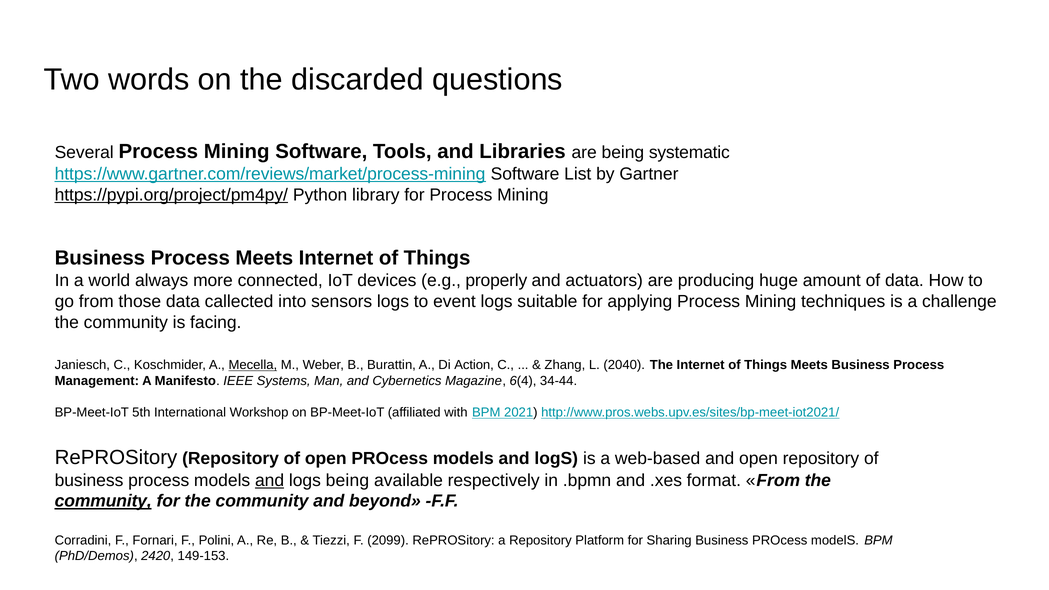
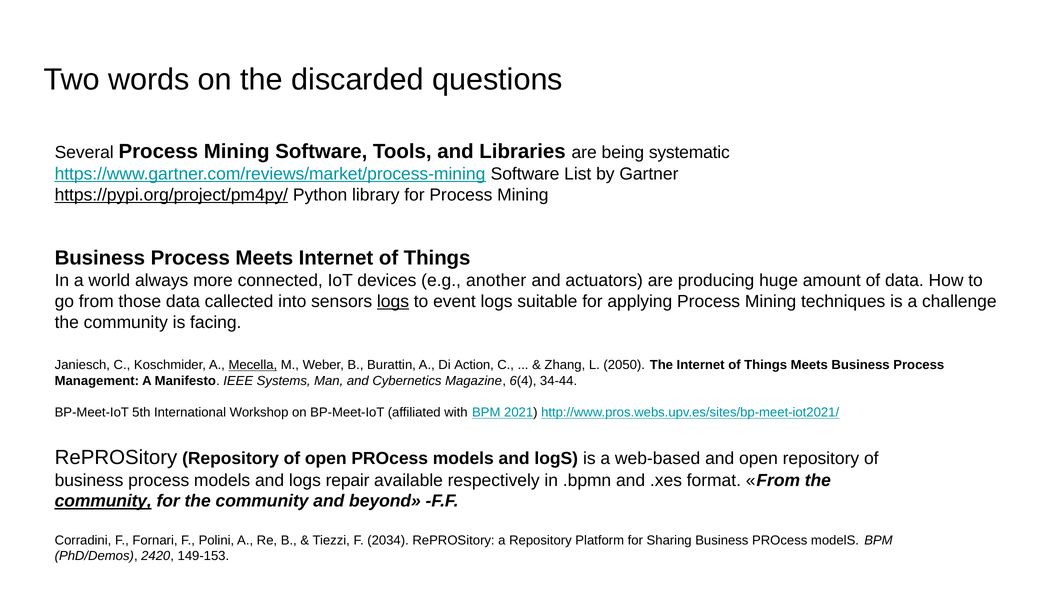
properly: properly -> another
logs at (393, 302) underline: none -> present
2040: 2040 -> 2050
and at (270, 480) underline: present -> none
logs being: being -> repair
2099: 2099 -> 2034
